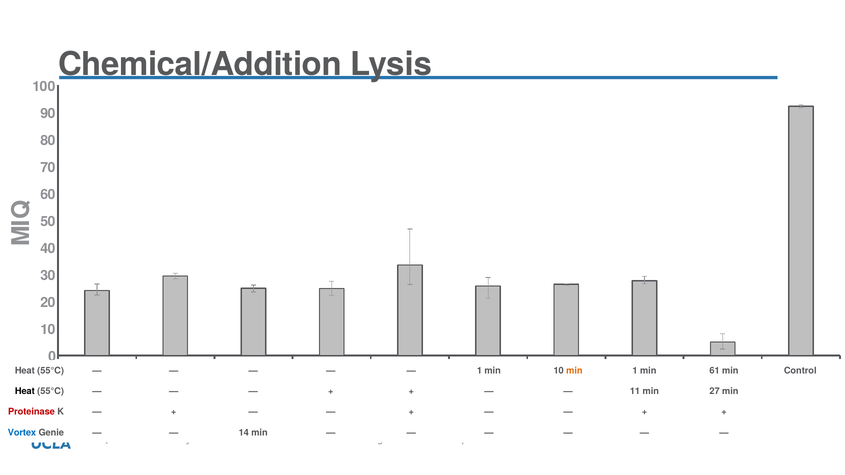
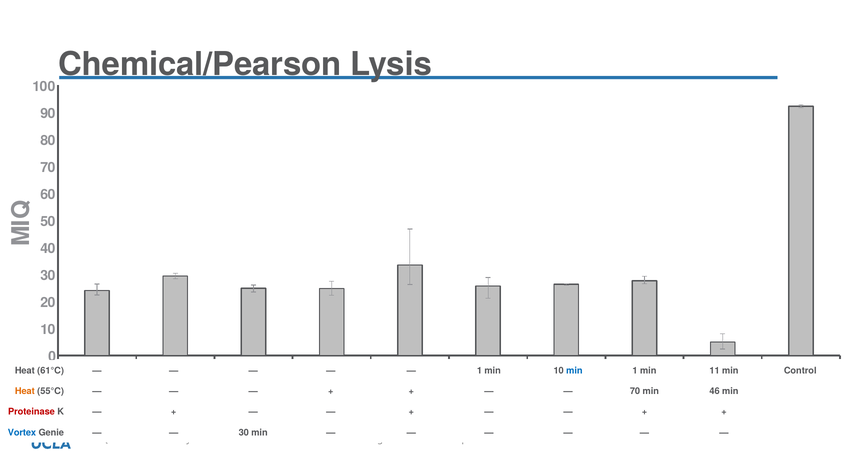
Chemical/Addition: Chemical/Addition -> Chemical/Pearson
55°C at (51, 371): 55°C -> 61°C
min at (574, 371) colour: orange -> blue
61: 61 -> 11
Heat at (25, 392) colour: black -> orange
11 at (635, 392): 11 -> 70
27: 27 -> 46
14 at (244, 433): 14 -> 30
